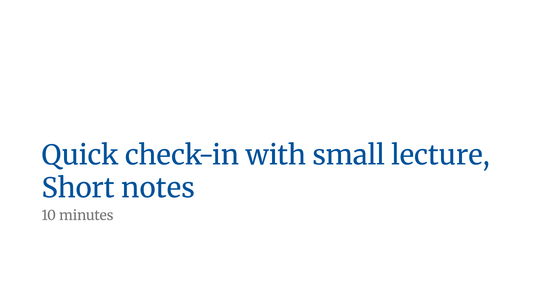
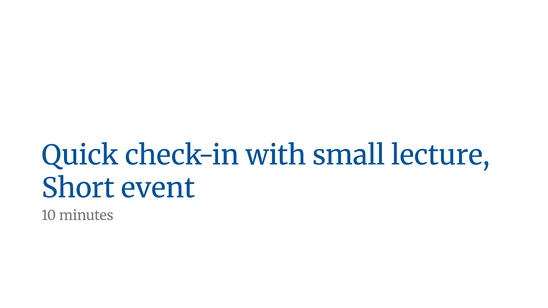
notes: notes -> event
